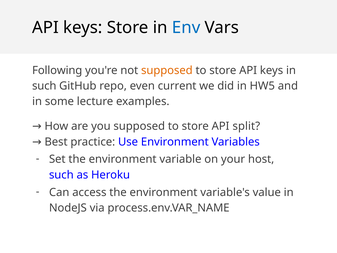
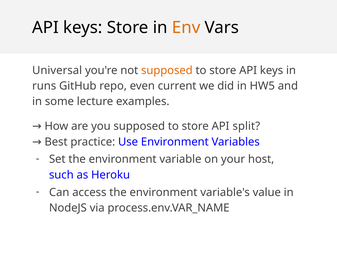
Env colour: blue -> orange
Following: Following -> Universal
such at (44, 86): such -> runs
